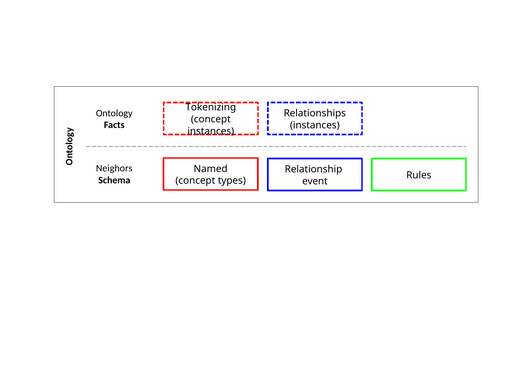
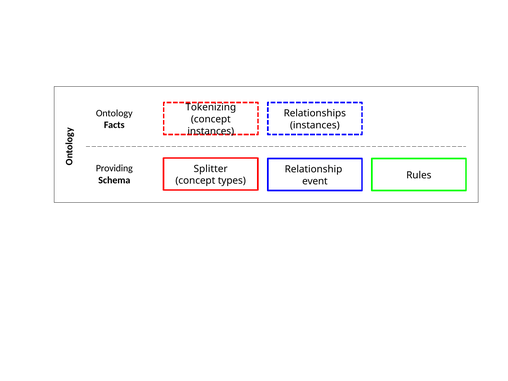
Neighors: Neighors -> Providing
Named: Named -> Splitter
